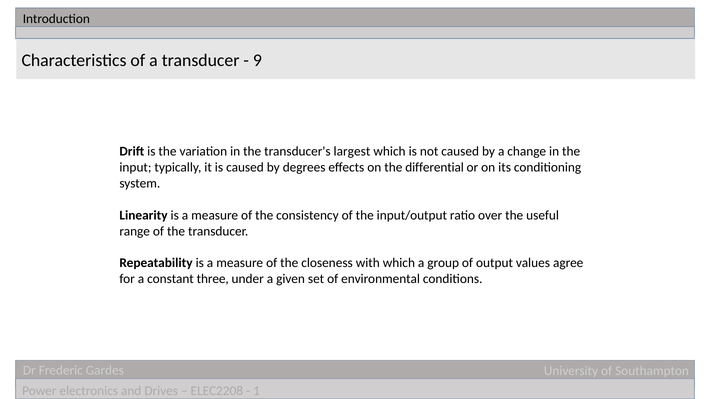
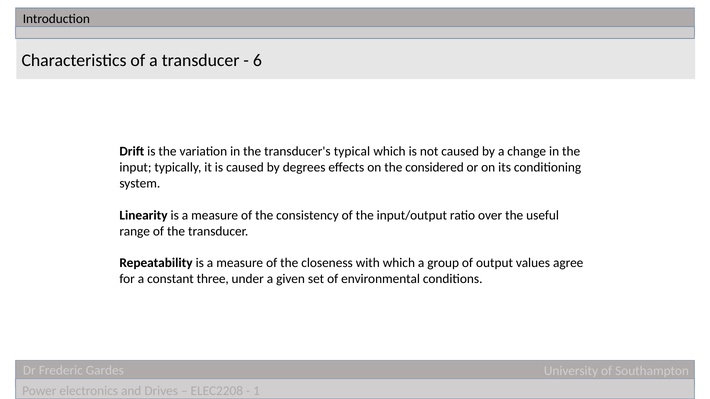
9: 9 -> 6
largest: largest -> typical
differential: differential -> considered
